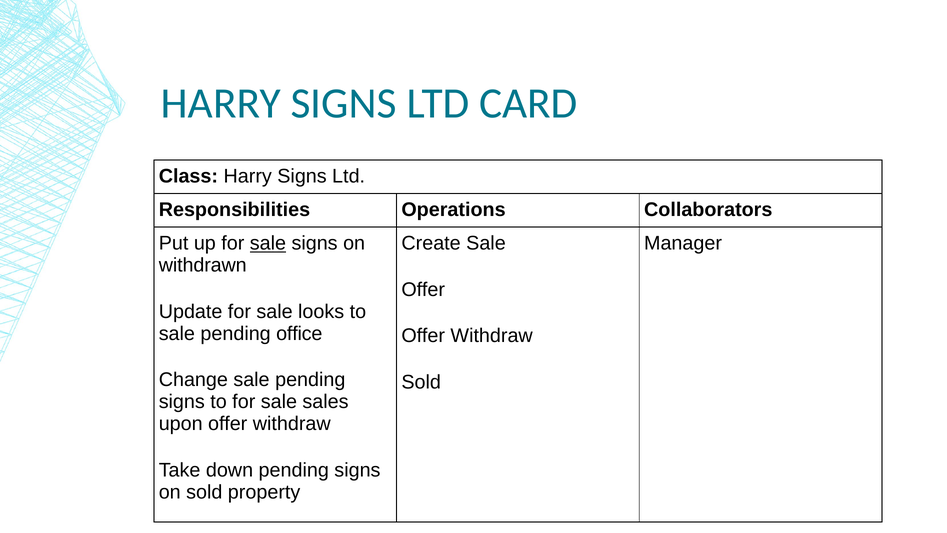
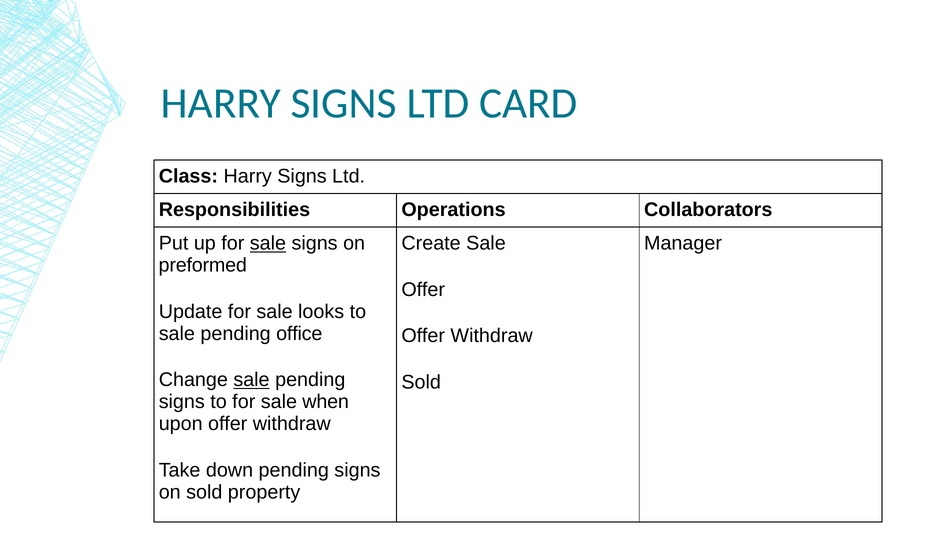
withdrawn: withdrawn -> preformed
sale at (251, 380) underline: none -> present
sales: sales -> when
